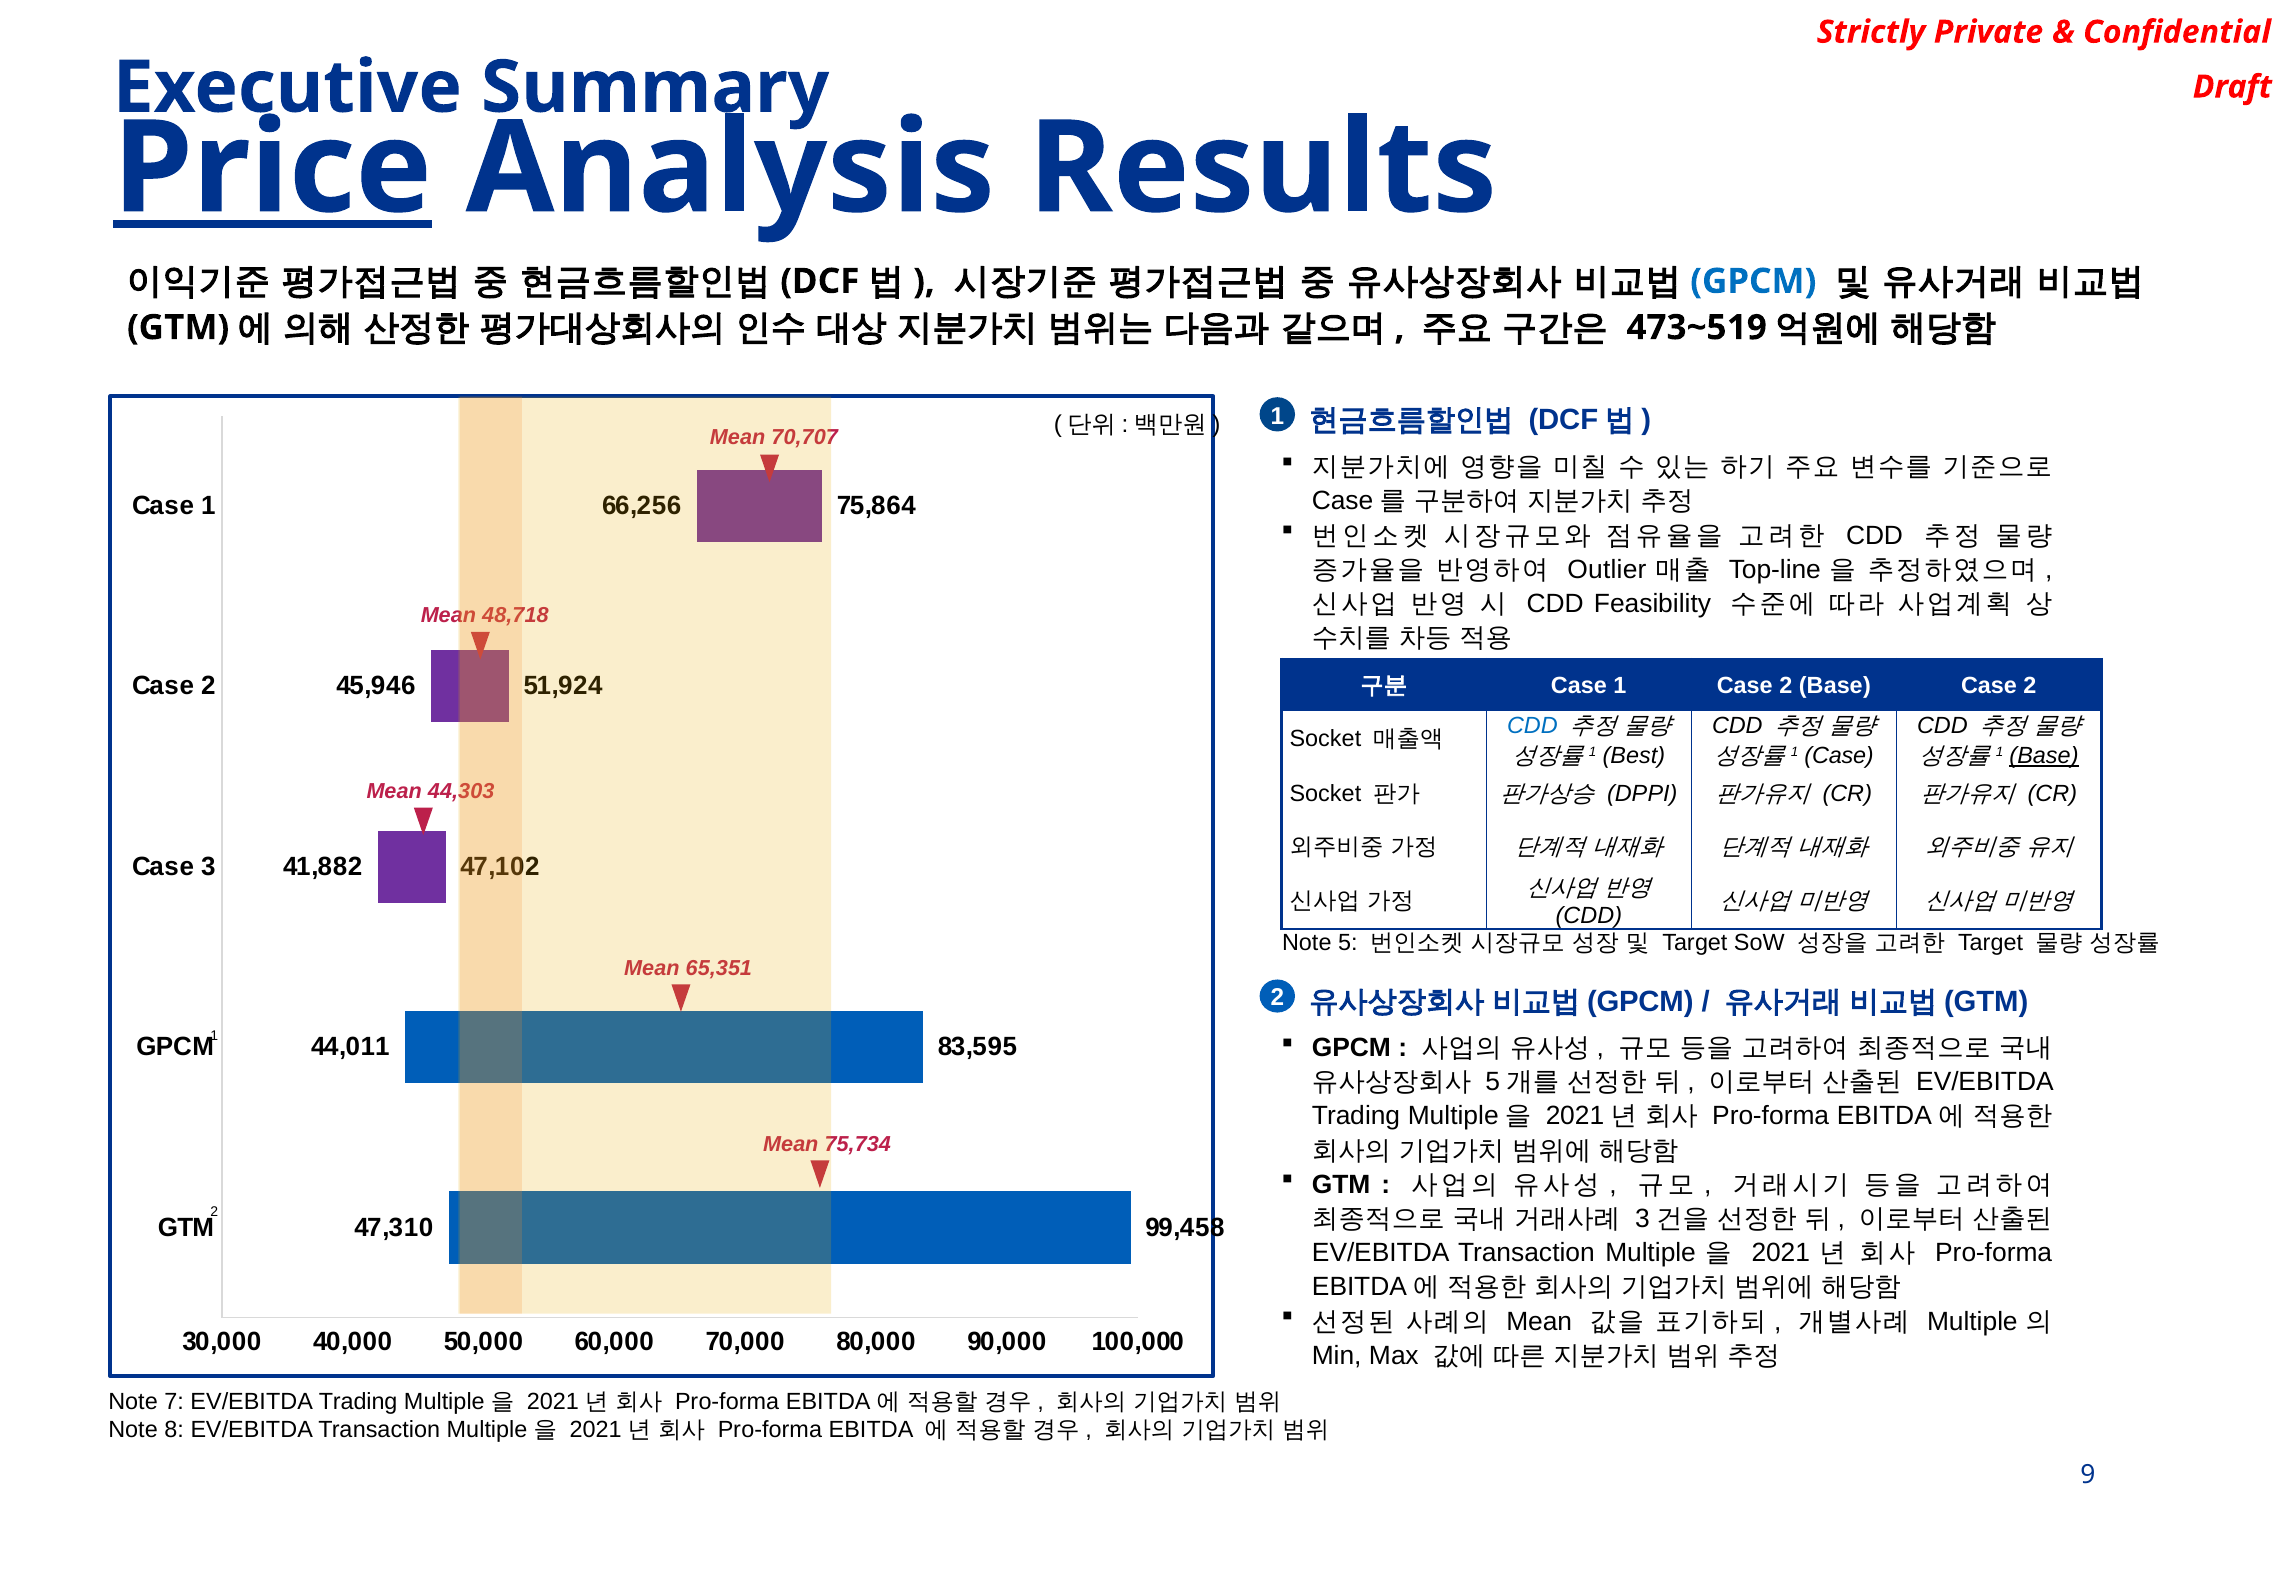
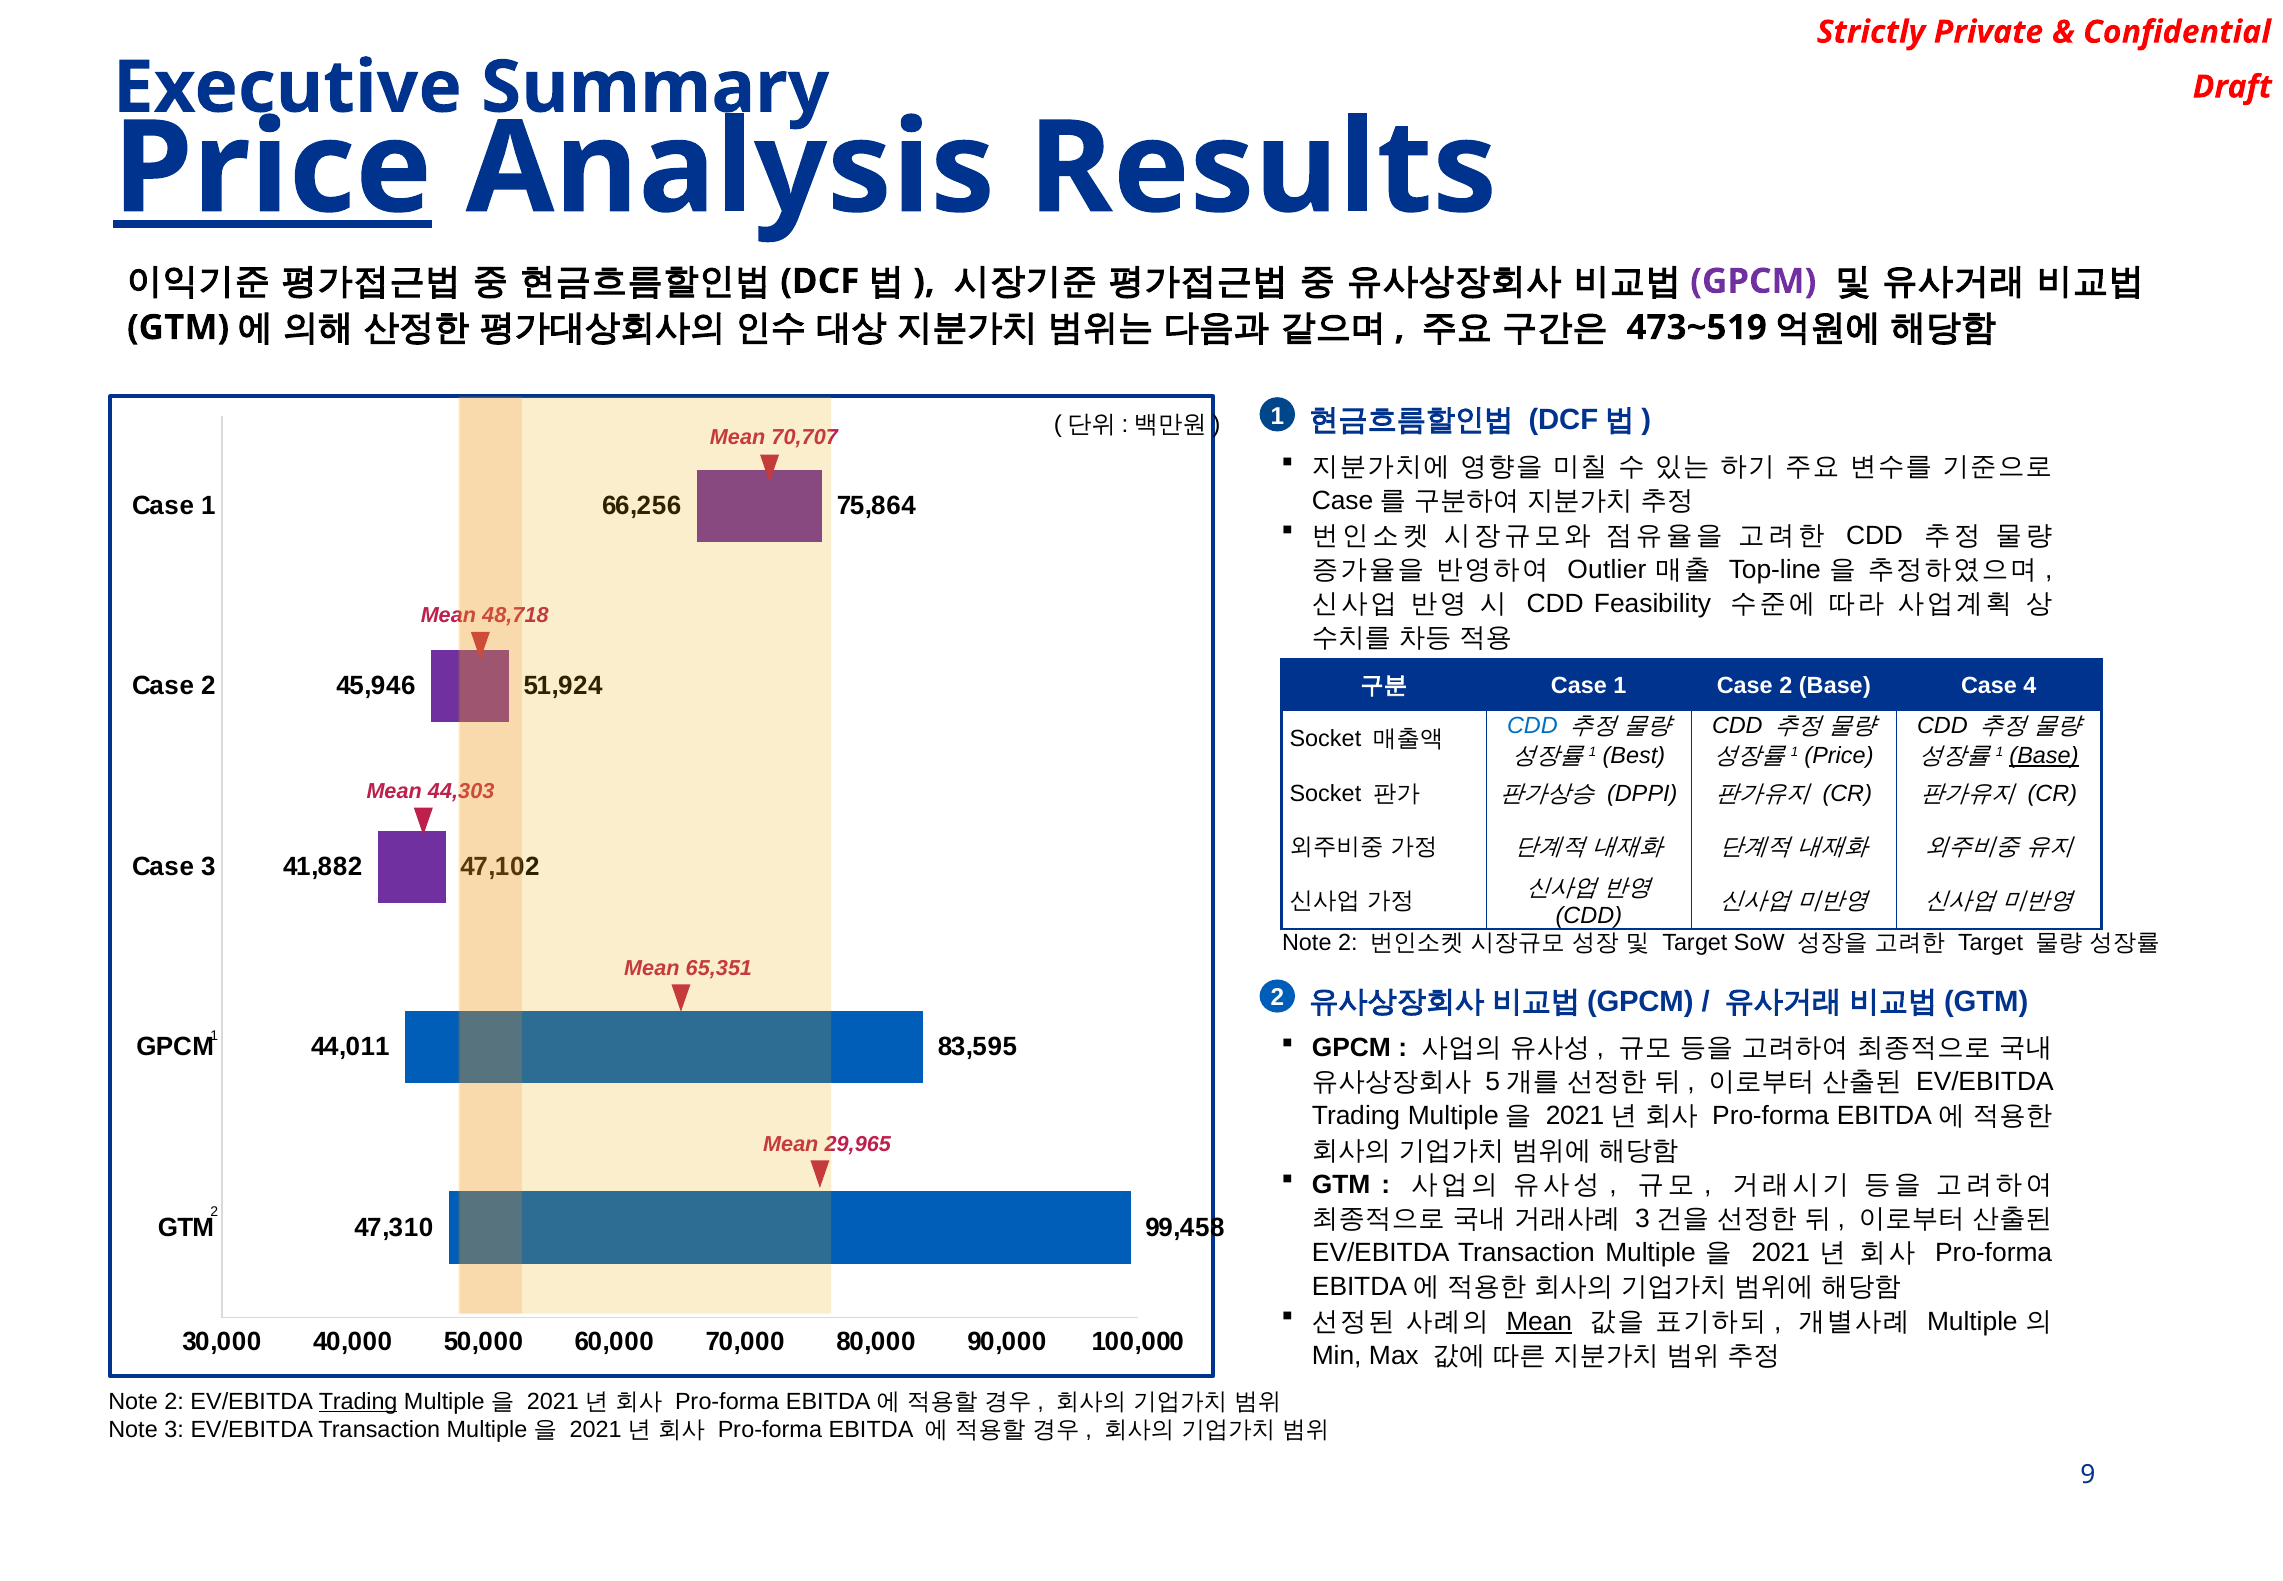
GPCM at (1753, 281) colour: blue -> purple
2 at (2030, 685): 2 -> 4
Case at (1839, 756): Case -> Price
5 at (1348, 942): 5 -> 2
75,734: 75,734 -> 29,965
Mean at (1539, 1321) underline: none -> present
7 at (174, 1401): 7 -> 2
Trading at (358, 1401) underline: none -> present
Note 8: 8 -> 3
